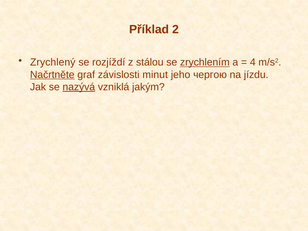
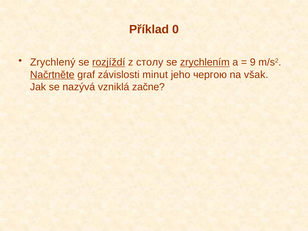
2: 2 -> 0
rozjíždí underline: none -> present
stálou: stálou -> столу
4: 4 -> 9
jízdu: jízdu -> však
nazývá underline: present -> none
jakým: jakým -> začne
